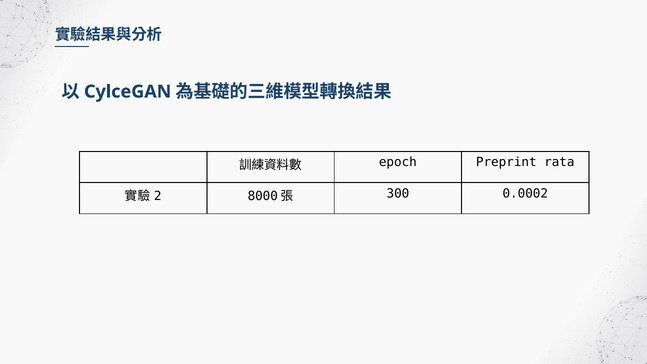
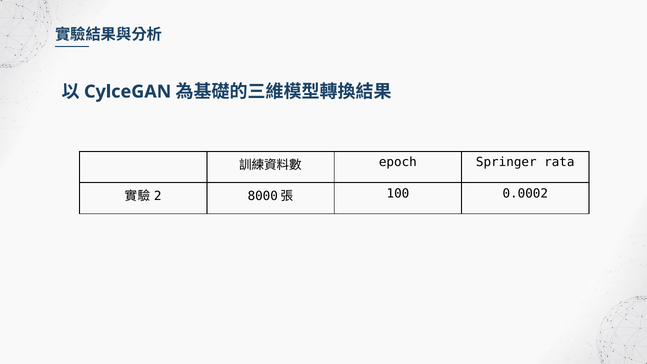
Preprint: Preprint -> Springer
300: 300 -> 100
